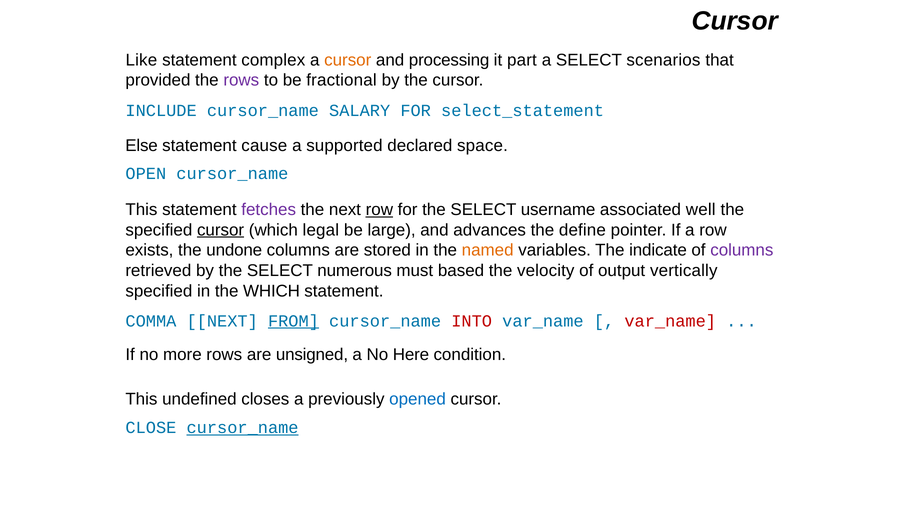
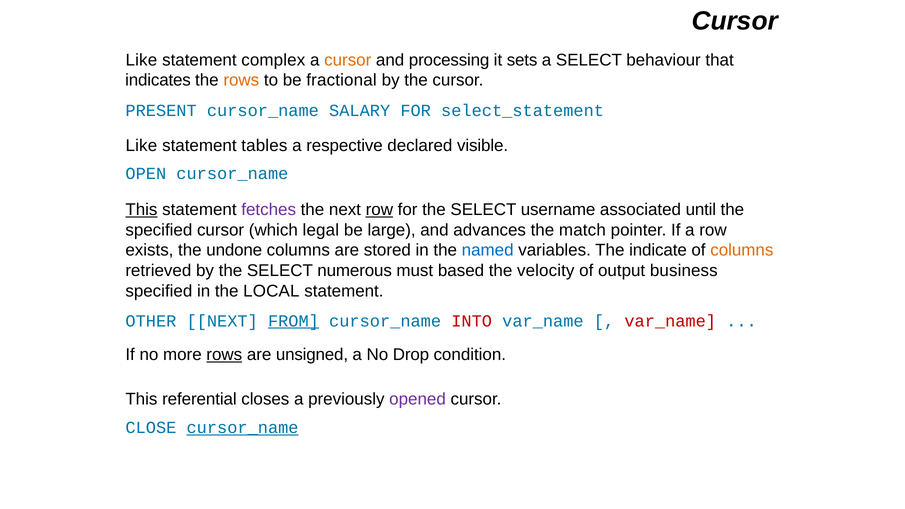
part: part -> sets
scenarios: scenarios -> behaviour
provided: provided -> indicates
rows at (241, 80) colour: purple -> orange
INCLUDE: INCLUDE -> PRESENT
Else at (142, 146): Else -> Like
cause: cause -> tables
supported: supported -> respective
space: space -> visible
This at (141, 210) underline: none -> present
well: well -> until
cursor at (221, 230) underline: present -> none
define: define -> match
named colour: orange -> blue
columns at (742, 250) colour: purple -> orange
vertically: vertically -> business
the WHICH: WHICH -> LOCAL
COMMA: COMMA -> OTHER
rows at (224, 355) underline: none -> present
Here: Here -> Drop
undefined: undefined -> referential
opened colour: blue -> purple
